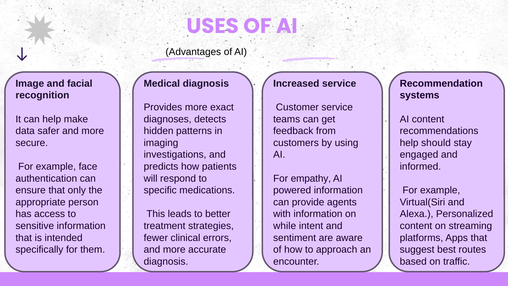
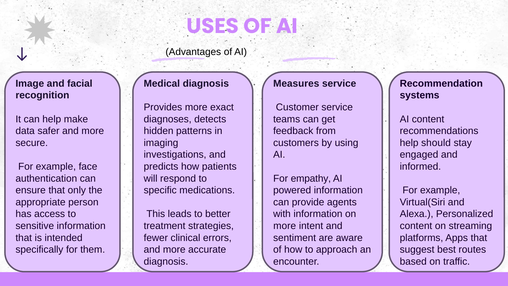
Increased: Increased -> Measures
while at (285, 226): while -> more
